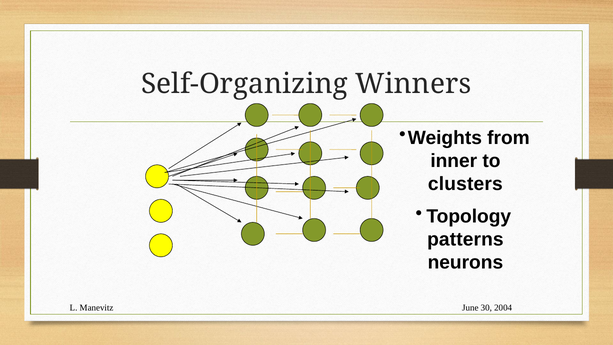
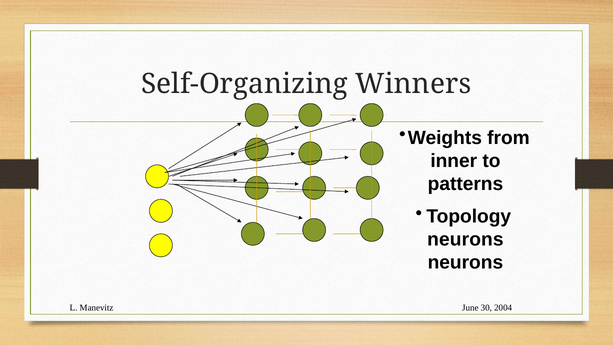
clusters: clusters -> patterns
patterns at (465, 239): patterns -> neurons
